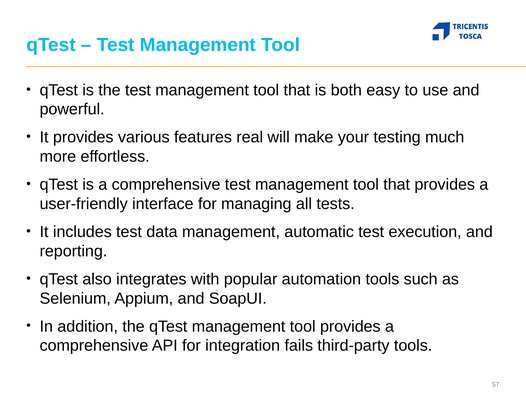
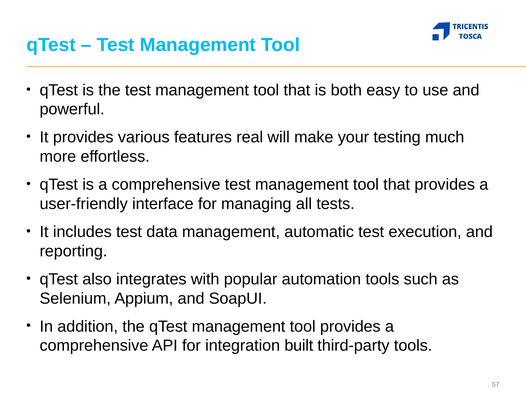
fails: fails -> built
